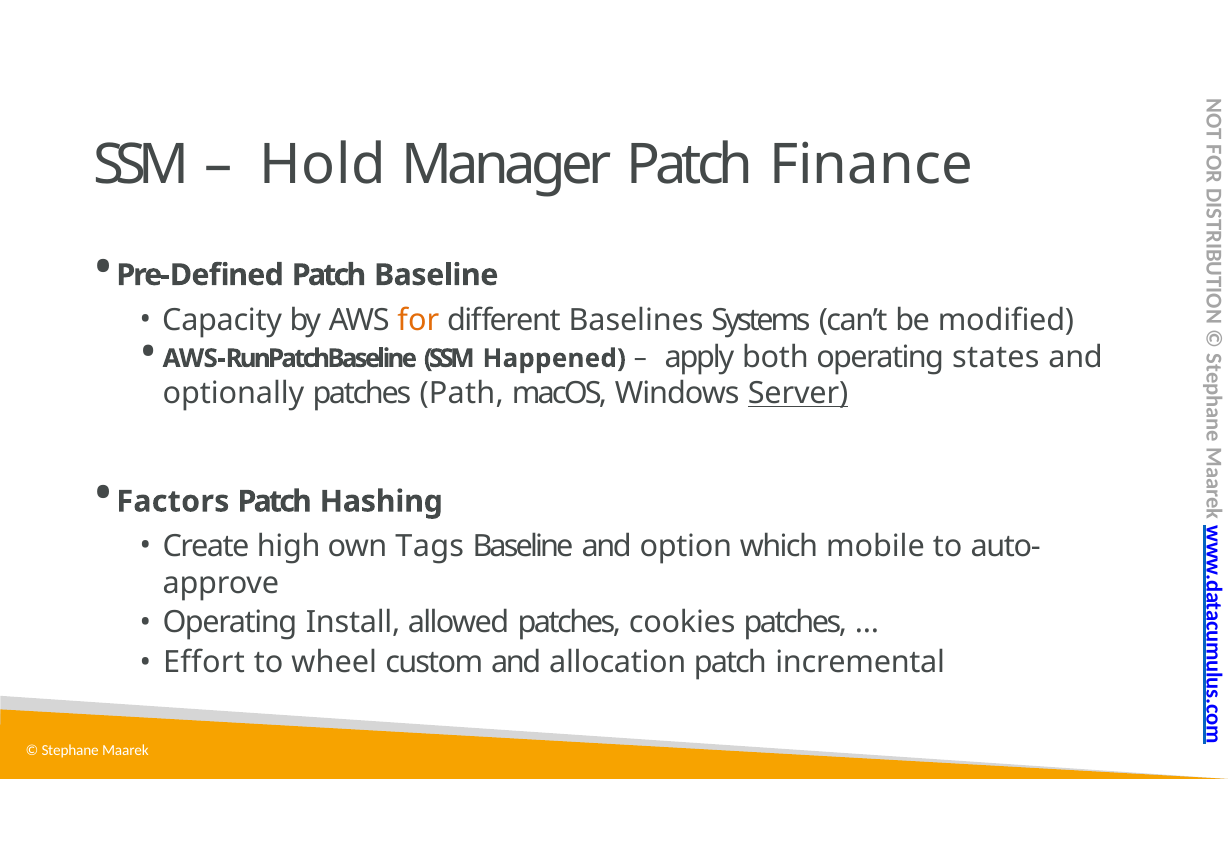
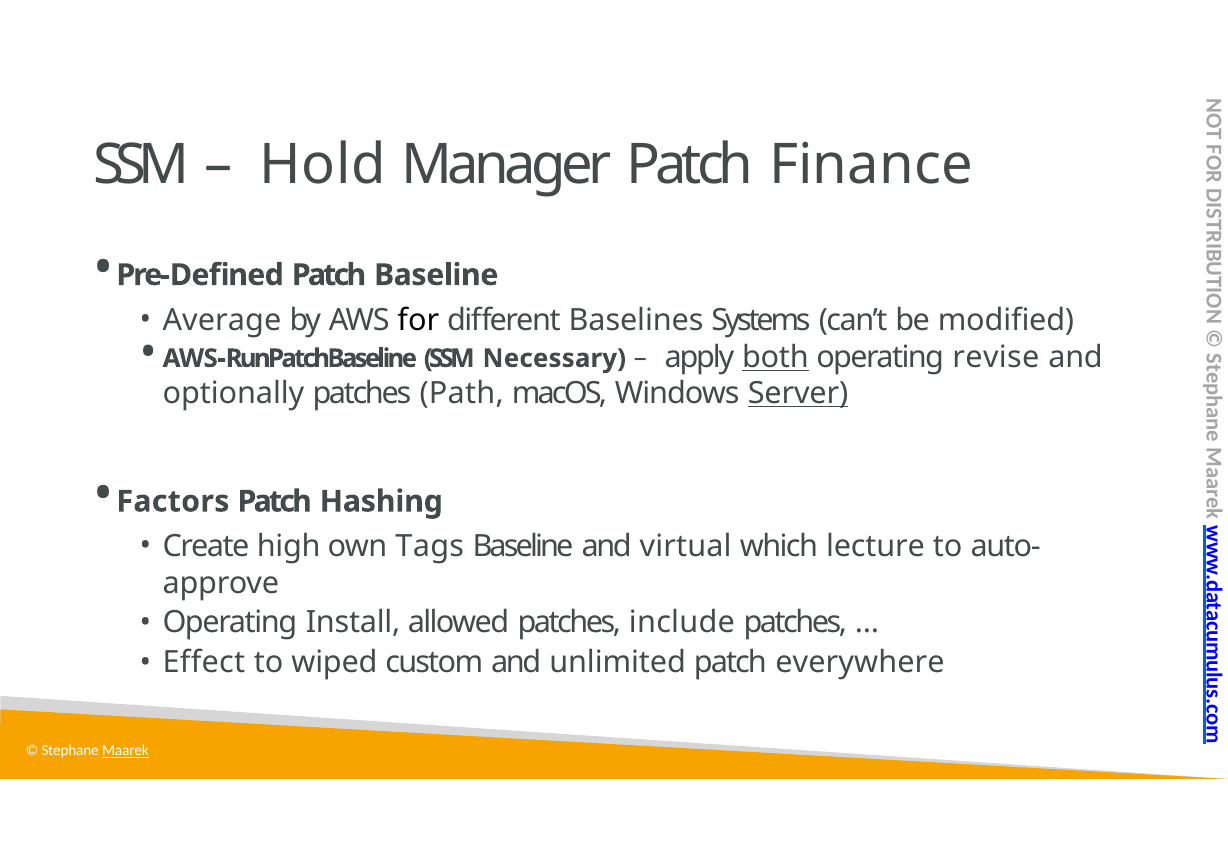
Capacity: Capacity -> Average
for colour: orange -> black
Happened: Happened -> Necessary
both underline: none -> present
states: states -> revise
option: option -> virtual
mobile: mobile -> lecture
cookies: cookies -> include
Effort: Effort -> Effect
wheel: wheel -> wiped
allocation: allocation -> unlimited
incremental: incremental -> everywhere
Maarek underline: none -> present
